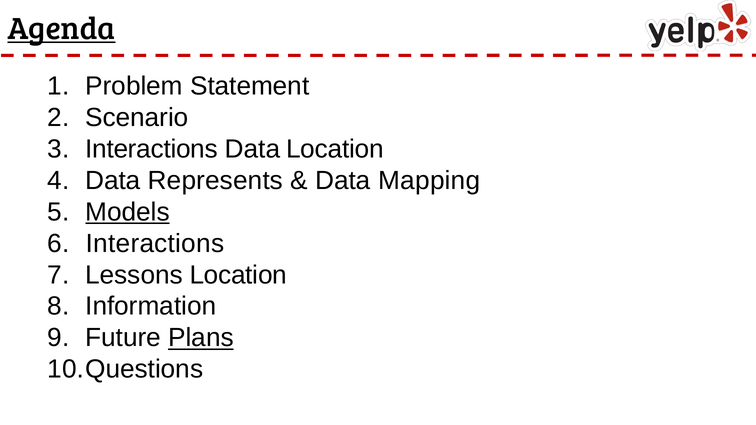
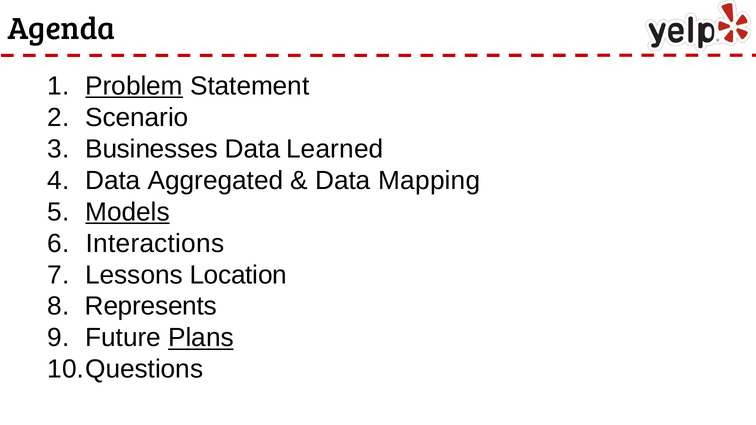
Agenda underline: present -> none
Problem underline: none -> present
Interactions at (152, 149): Interactions -> Businesses
Data Location: Location -> Learned
Represents: Represents -> Aggregated
Information: Information -> Represents
